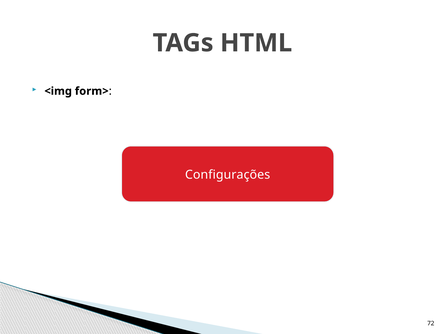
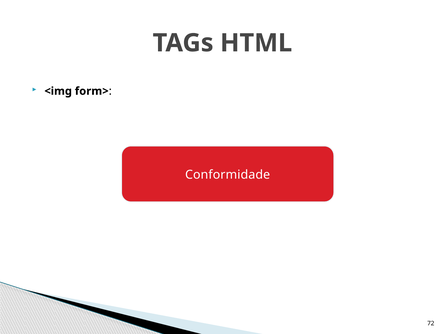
Configurações: Configurações -> Conformidade
